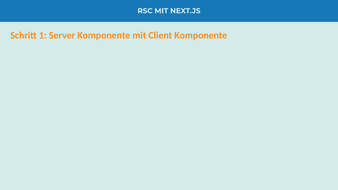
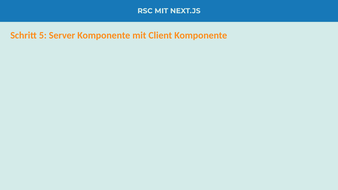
1: 1 -> 5
